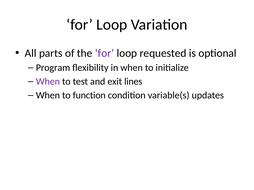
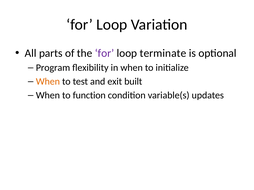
requested: requested -> terminate
When at (48, 82) colour: purple -> orange
lines: lines -> built
